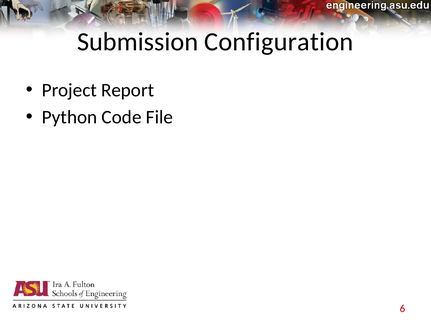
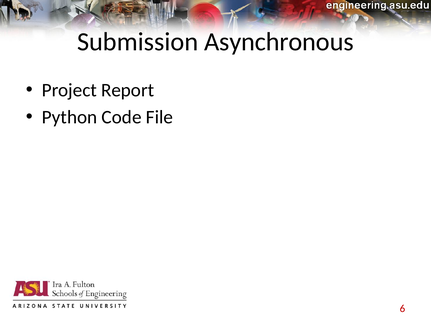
Configuration: Configuration -> Asynchronous
